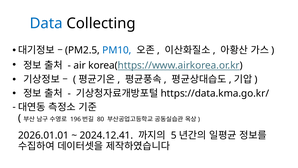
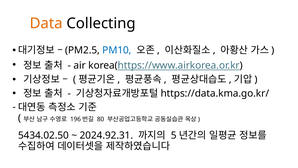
Data colour: blue -> orange
2026.01.01: 2026.01.01 -> 5434.02.50
2024.12.41: 2024.12.41 -> 2024.92.31
